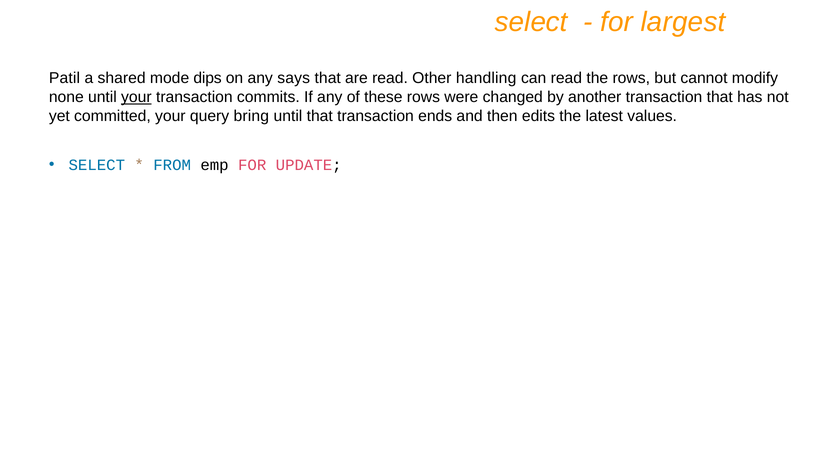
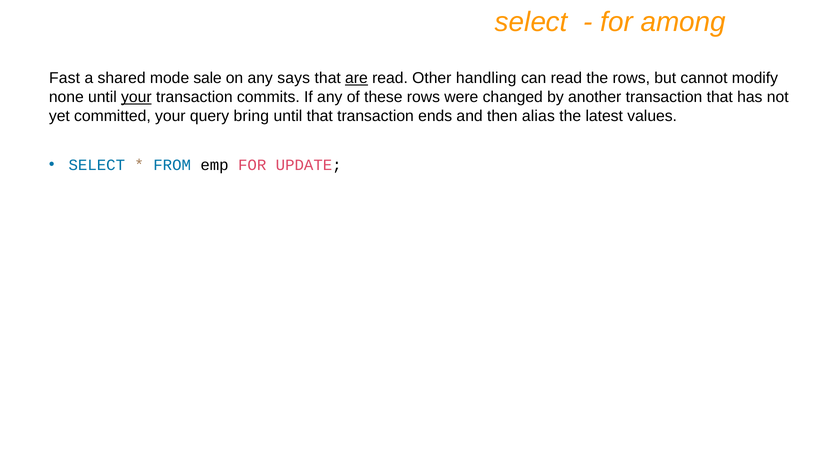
largest: largest -> among
Patil: Patil -> Fast
dips: dips -> sale
are underline: none -> present
edits: edits -> alias
